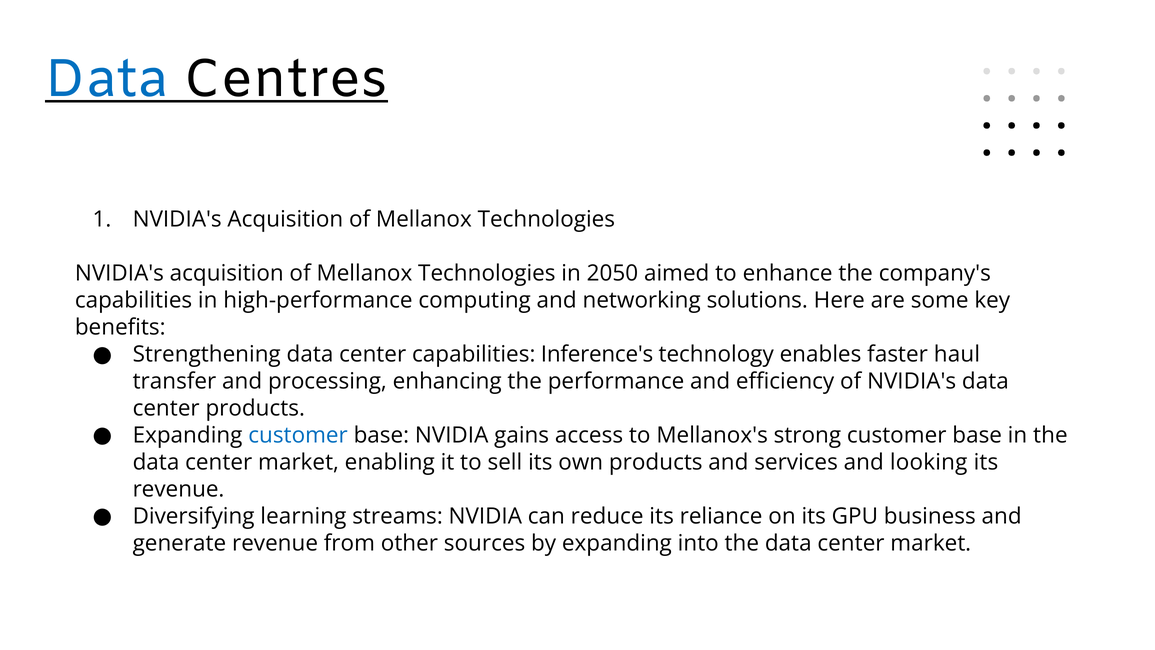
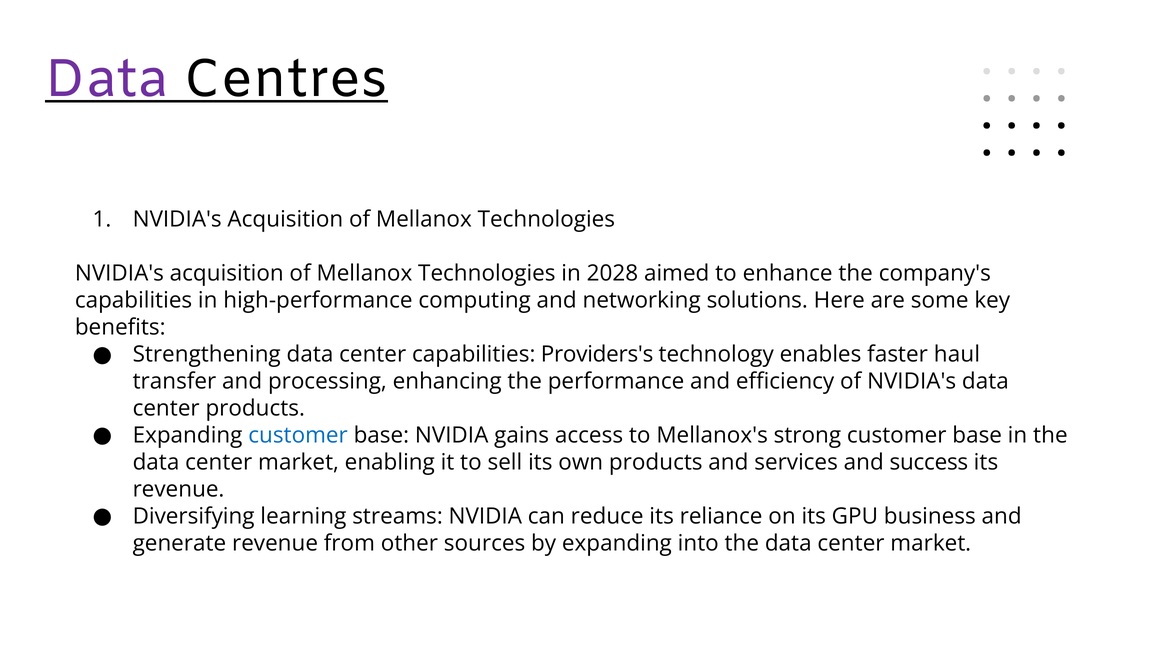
Data at (107, 79) colour: blue -> purple
2050: 2050 -> 2028
Inference's: Inference's -> Providers's
looking: looking -> success
